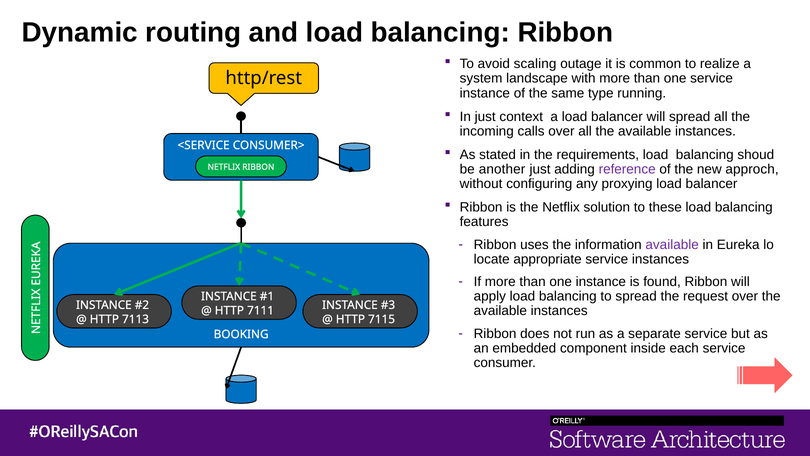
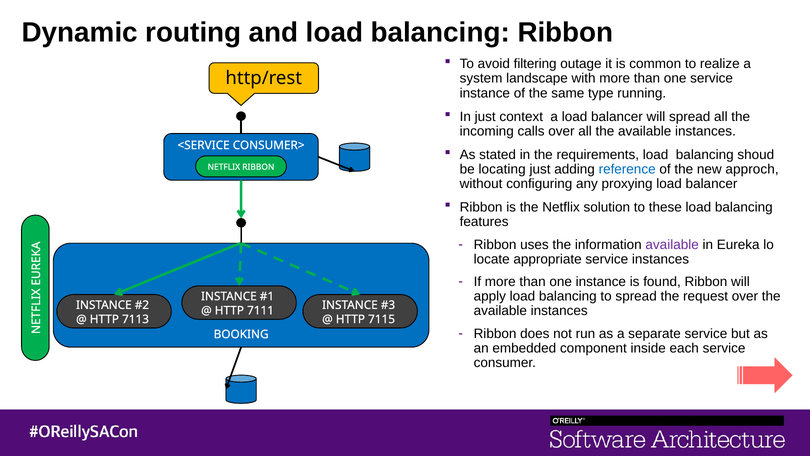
scaling: scaling -> filtering
another: another -> locating
reference colour: purple -> blue
